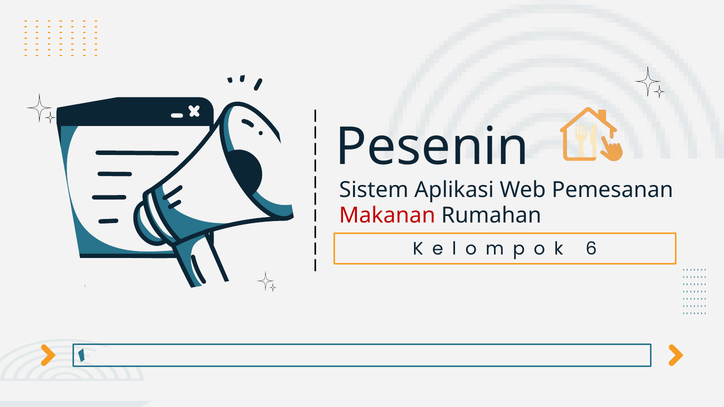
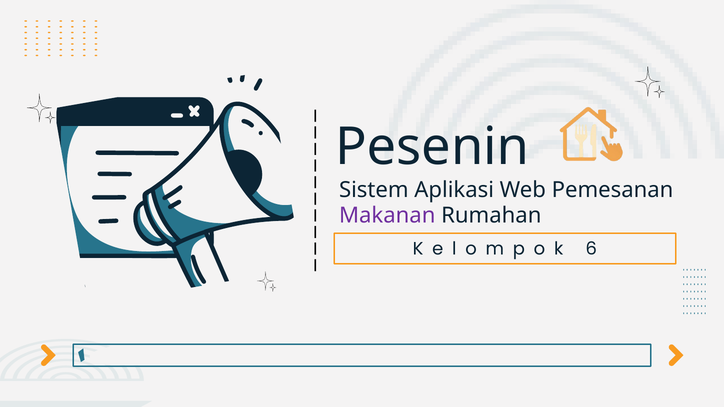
Makanan colour: red -> purple
